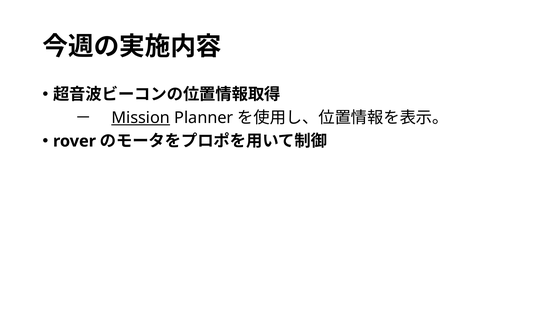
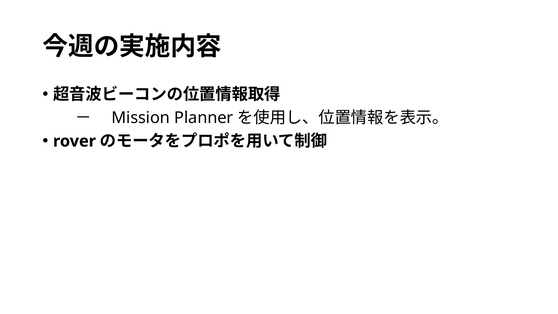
Mission underline: present -> none
